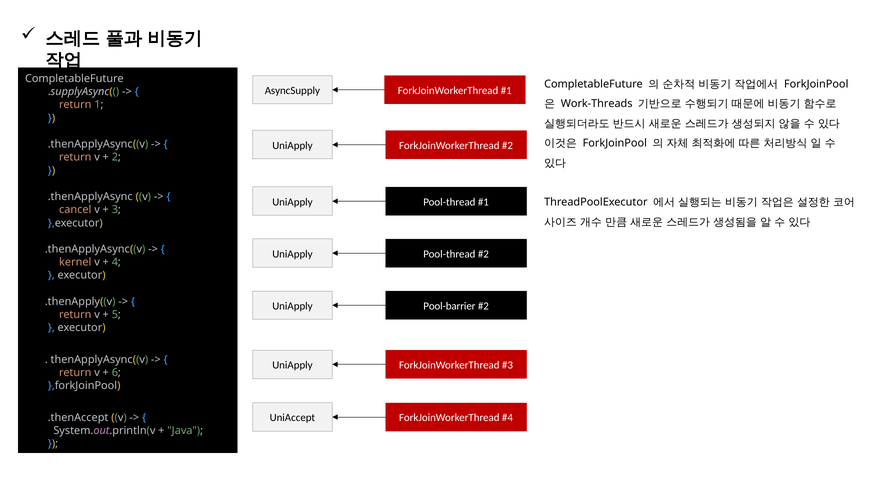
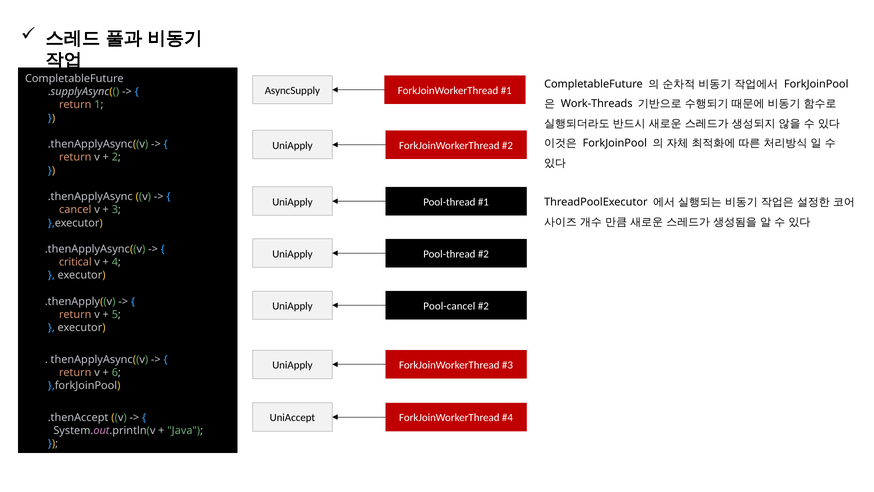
kernel: kernel -> critical
Pool-barrier: Pool-barrier -> Pool-cancel
